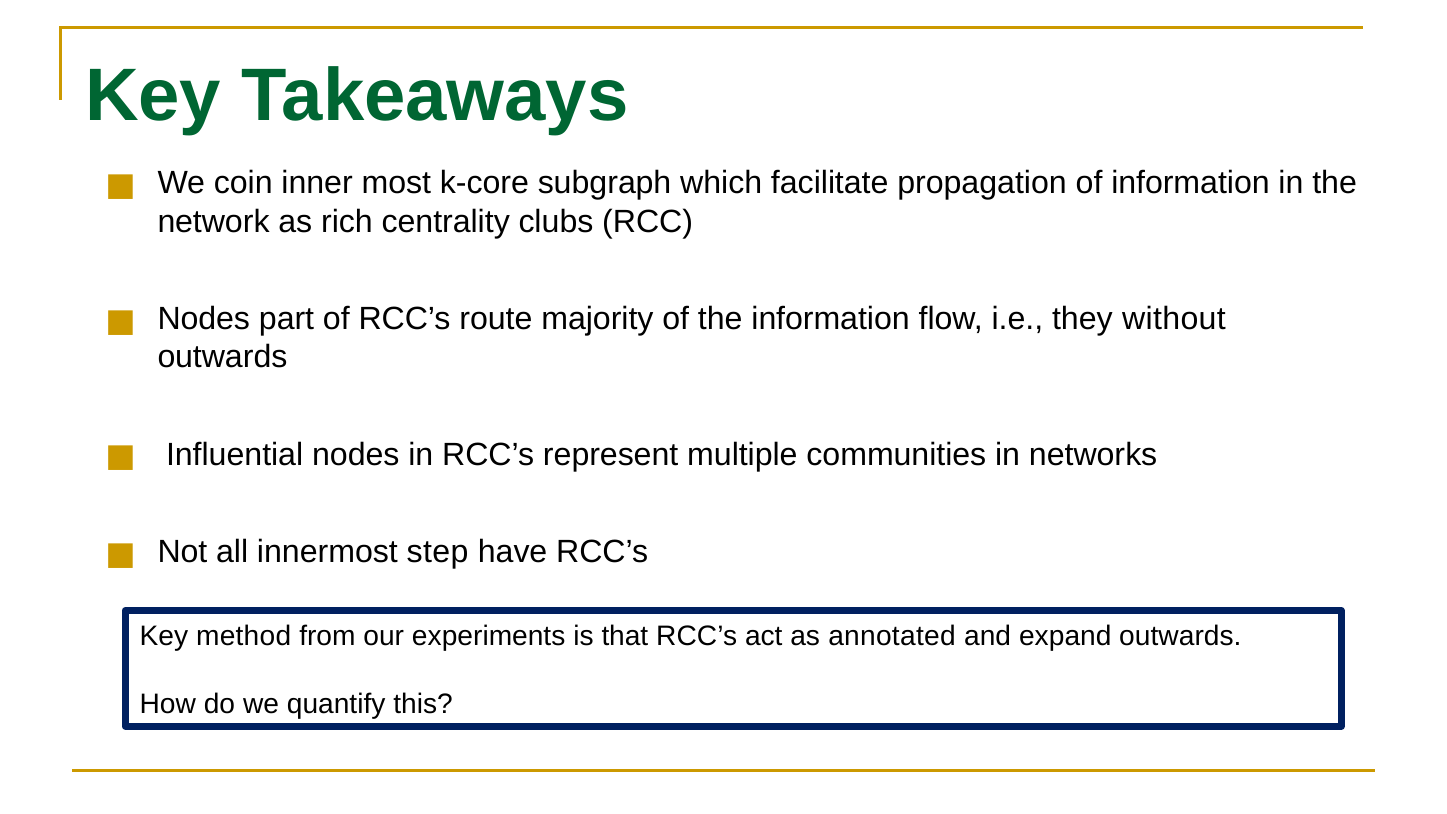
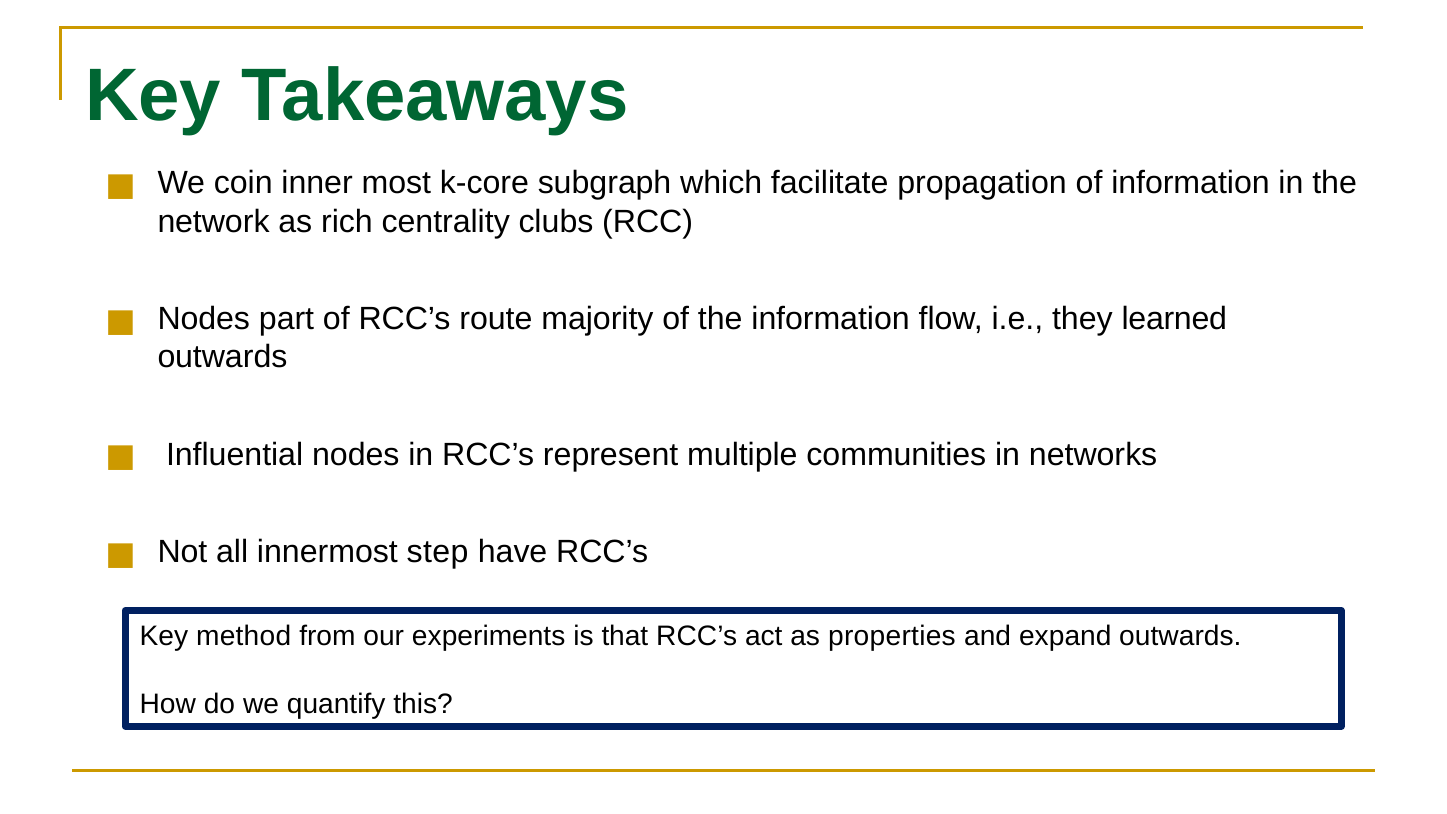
without: without -> learned
annotated: annotated -> properties
